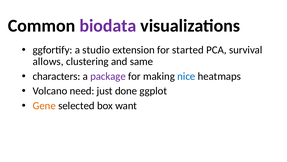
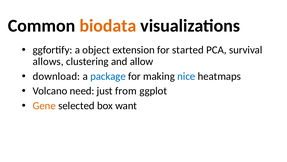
biodata colour: purple -> orange
studio: studio -> object
same: same -> allow
characters: characters -> download
package colour: purple -> blue
done: done -> from
